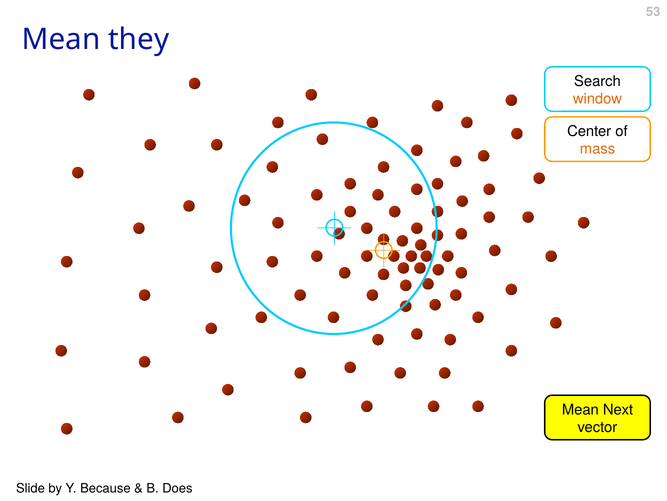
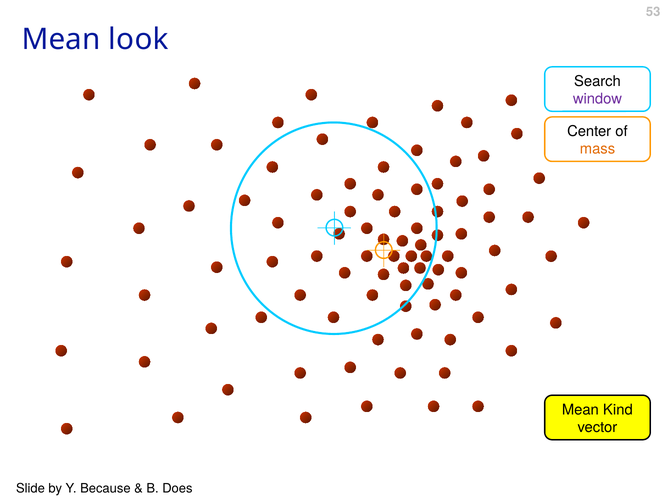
they: they -> look
window colour: orange -> purple
Next: Next -> Kind
